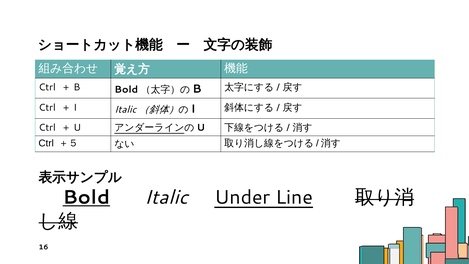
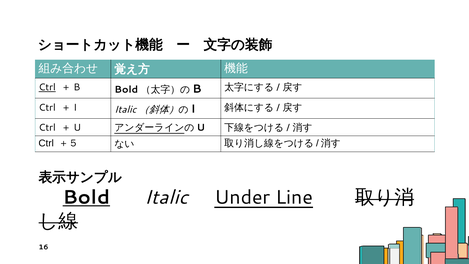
Ctrl at (47, 87) underline: none -> present
